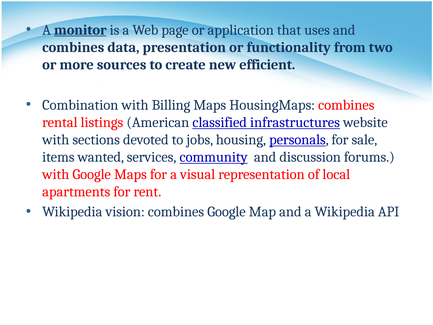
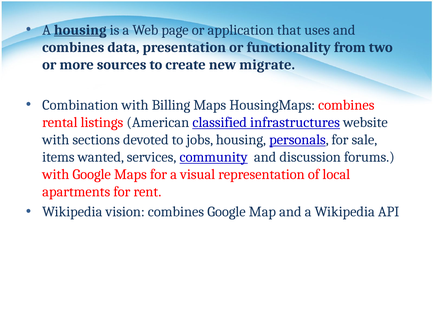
A monitor: monitor -> housing
efficient: efficient -> migrate
